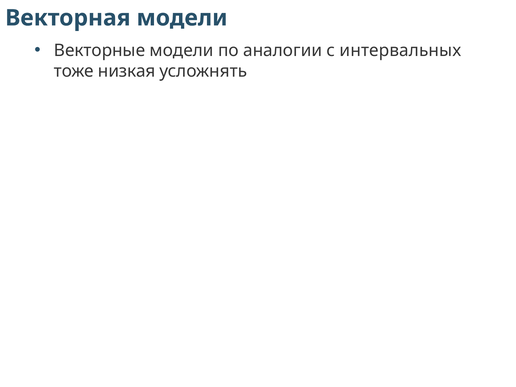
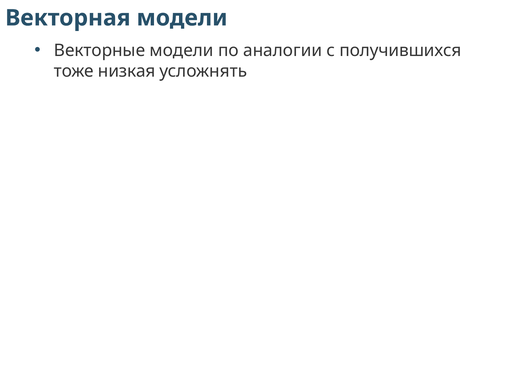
интервальных: интервальных -> получившихся
